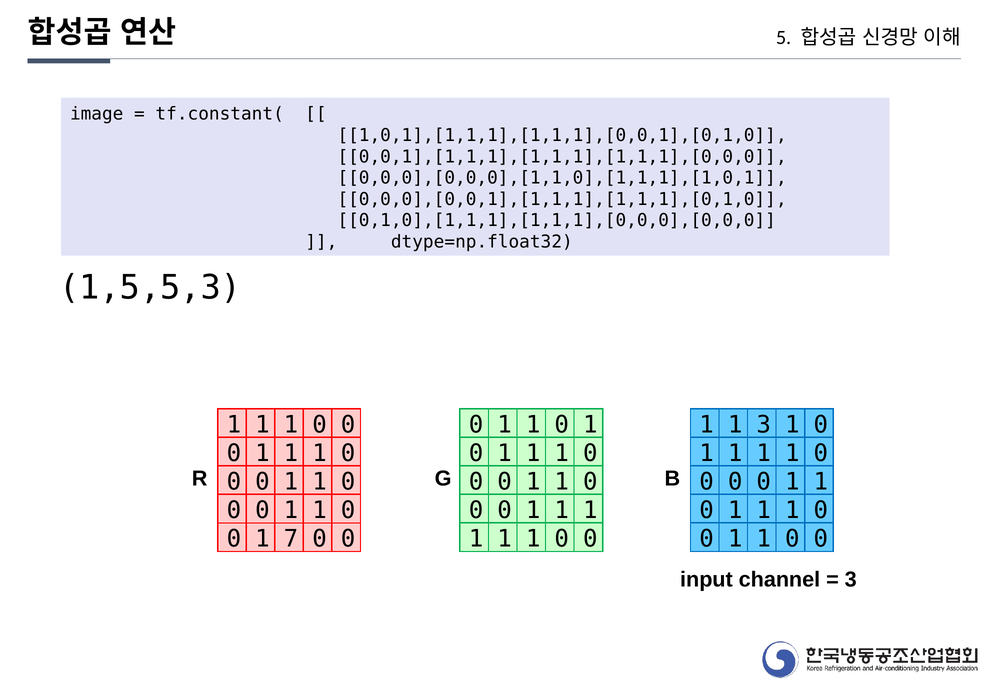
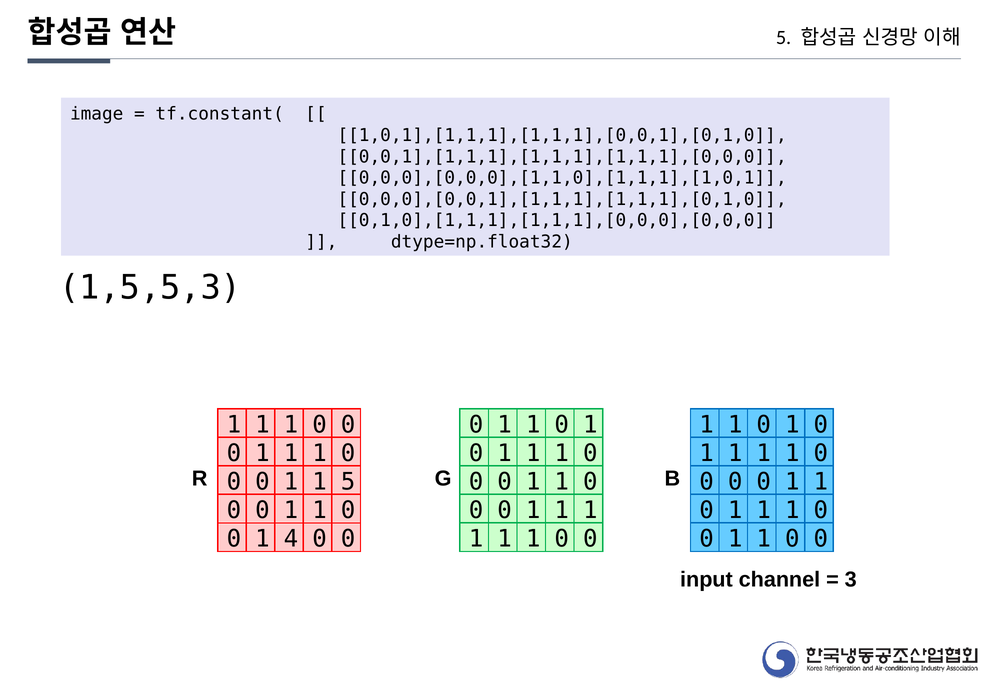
3 at (764, 425): 3 -> 0
0 at (348, 482): 0 -> 5
7: 7 -> 4
